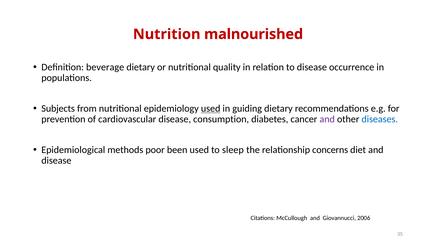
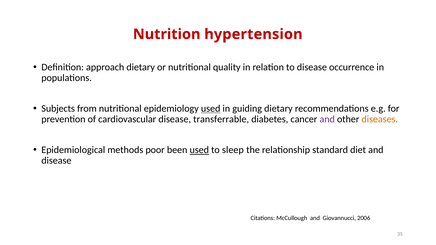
malnourished: malnourished -> hypertension
beverage: beverage -> approach
consumption: consumption -> transferrable
diseases colour: blue -> orange
used at (199, 150) underline: none -> present
concerns: concerns -> standard
